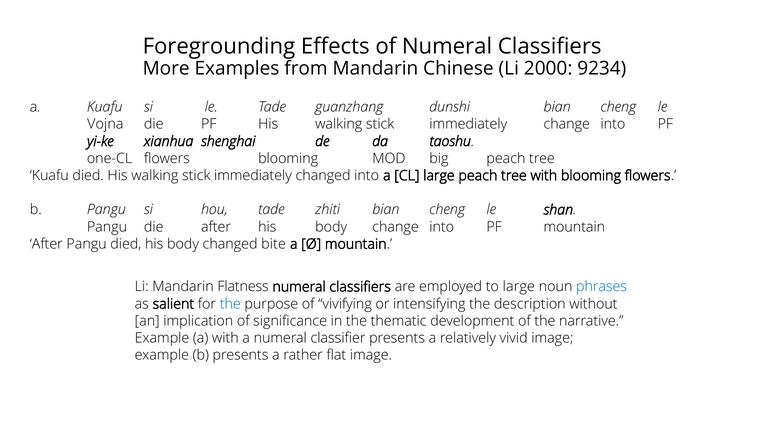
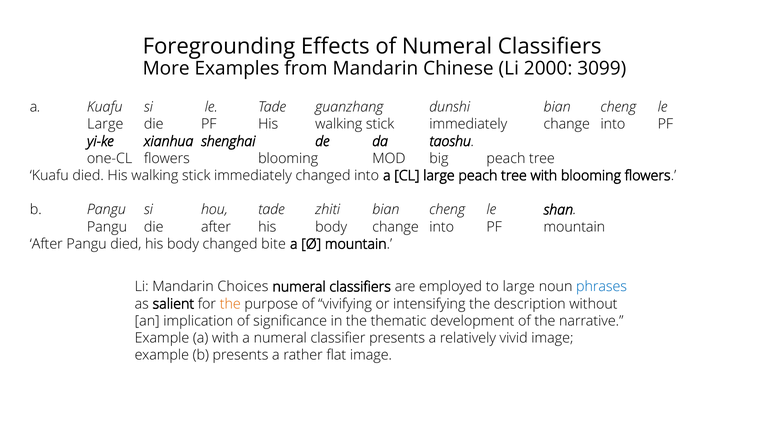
9234: 9234 -> 3099
Vojna at (105, 124): Vojna -> Large
Flatness: Flatness -> Choices
the at (230, 304) colour: blue -> orange
